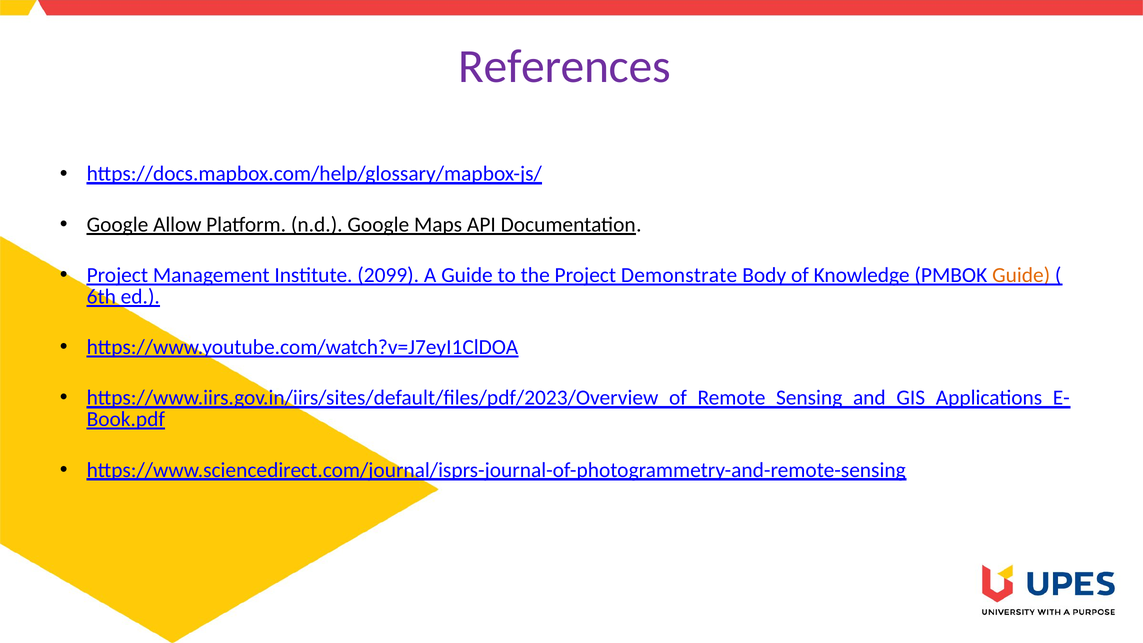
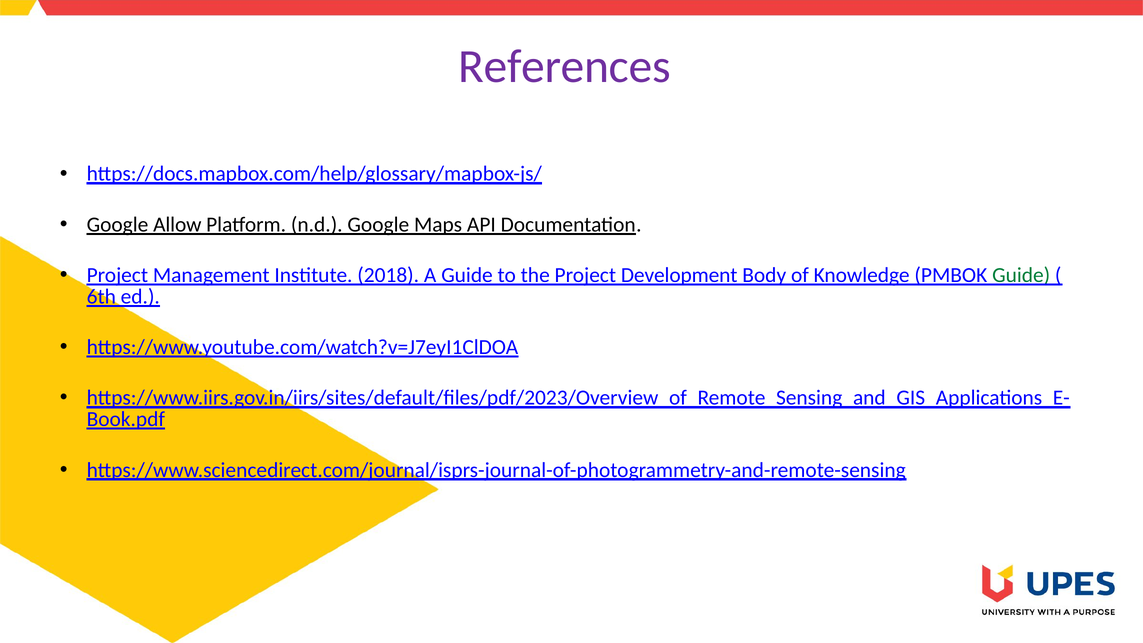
2099: 2099 -> 2018
Demonstrate: Demonstrate -> Development
Guide at (1021, 275) colour: orange -> green
